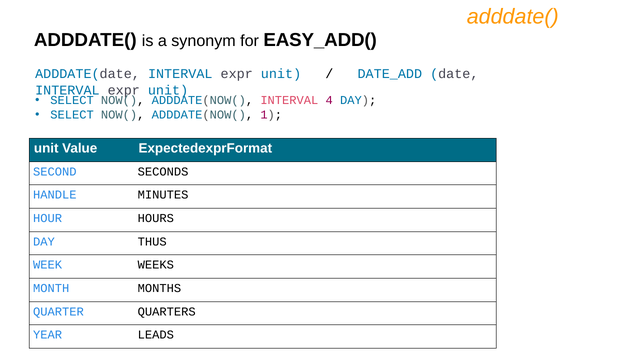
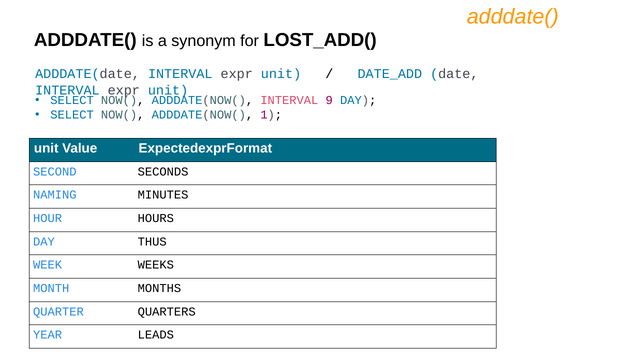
EASY_ADD(: EASY_ADD( -> LOST_ADD(
4: 4 -> 9
HANDLE: HANDLE -> NAMING
